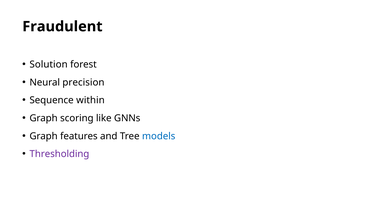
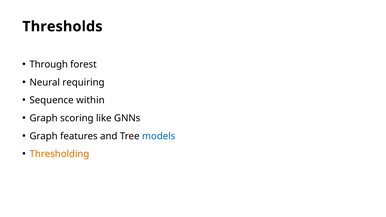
Fraudulent: Fraudulent -> Thresholds
Solution: Solution -> Through
precision: precision -> requiring
Thresholding colour: purple -> orange
